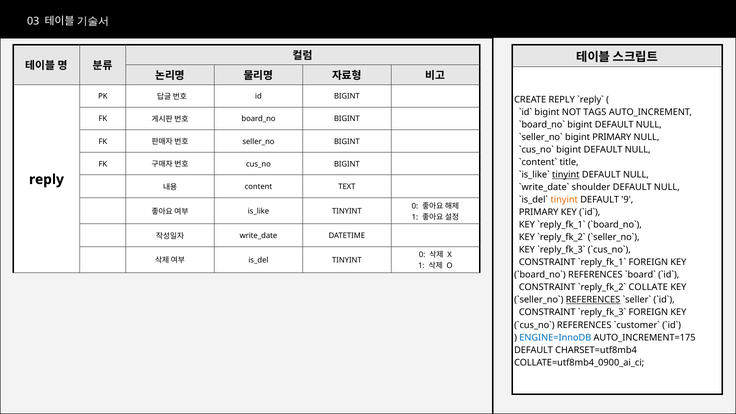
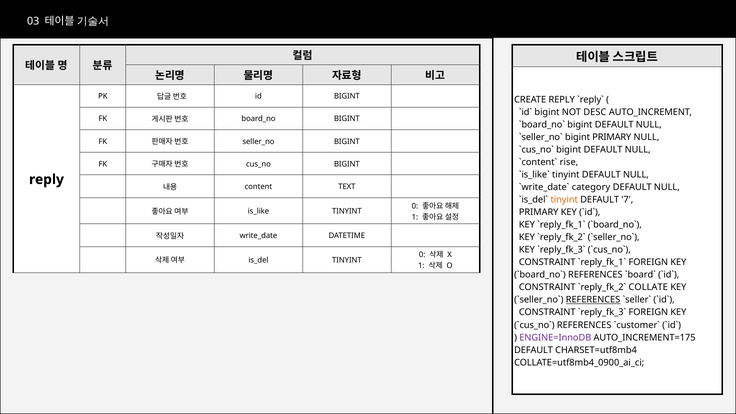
TAGS: TAGS -> DESC
title: title -> rise
tinyint at (566, 175) underline: present -> none
shoulder: shoulder -> category
9: 9 -> 7
ENGINE=InnoDB colour: blue -> purple
